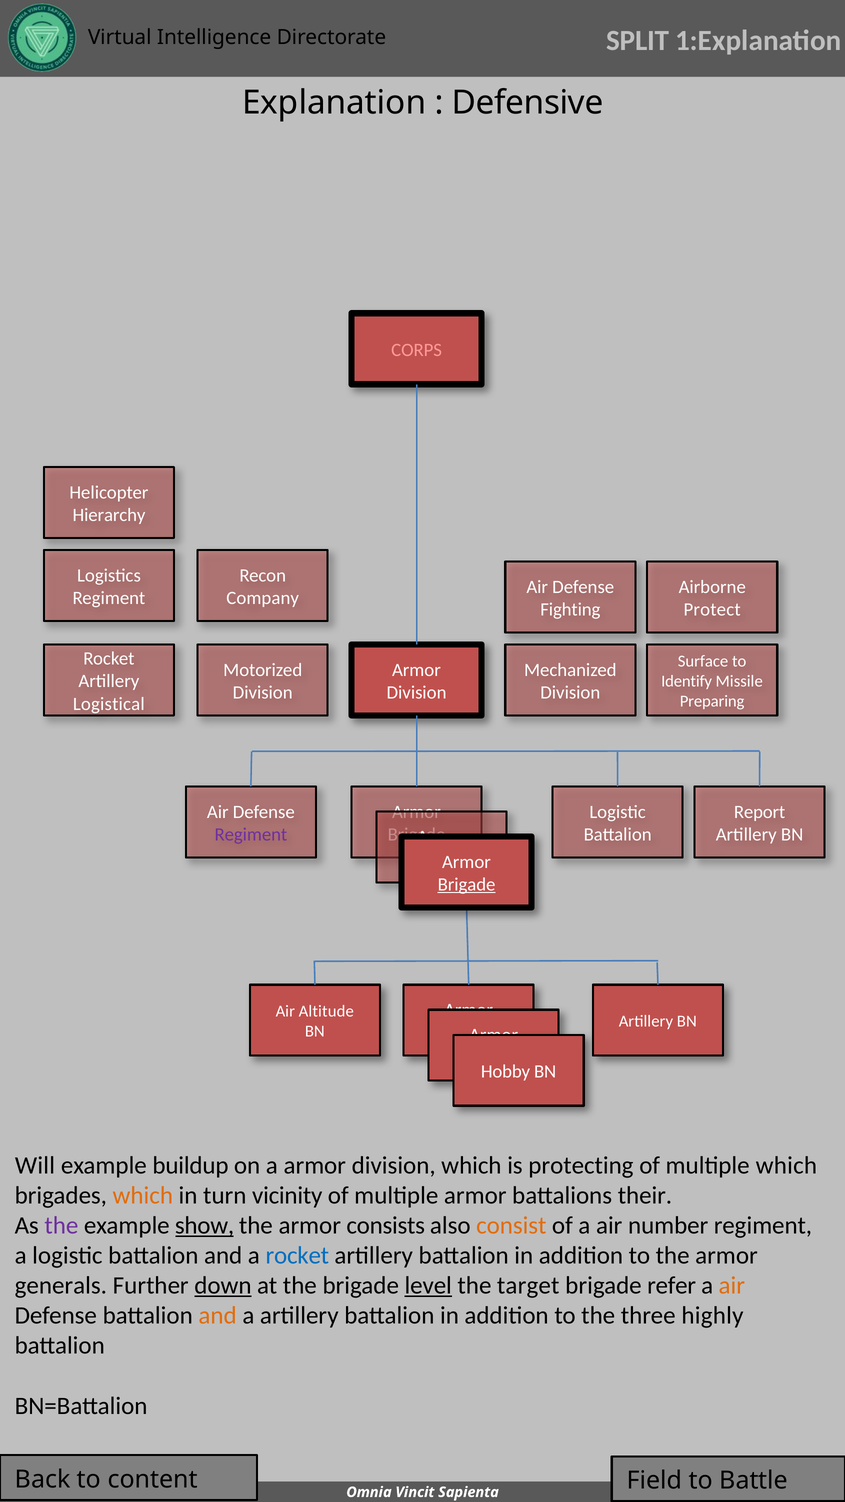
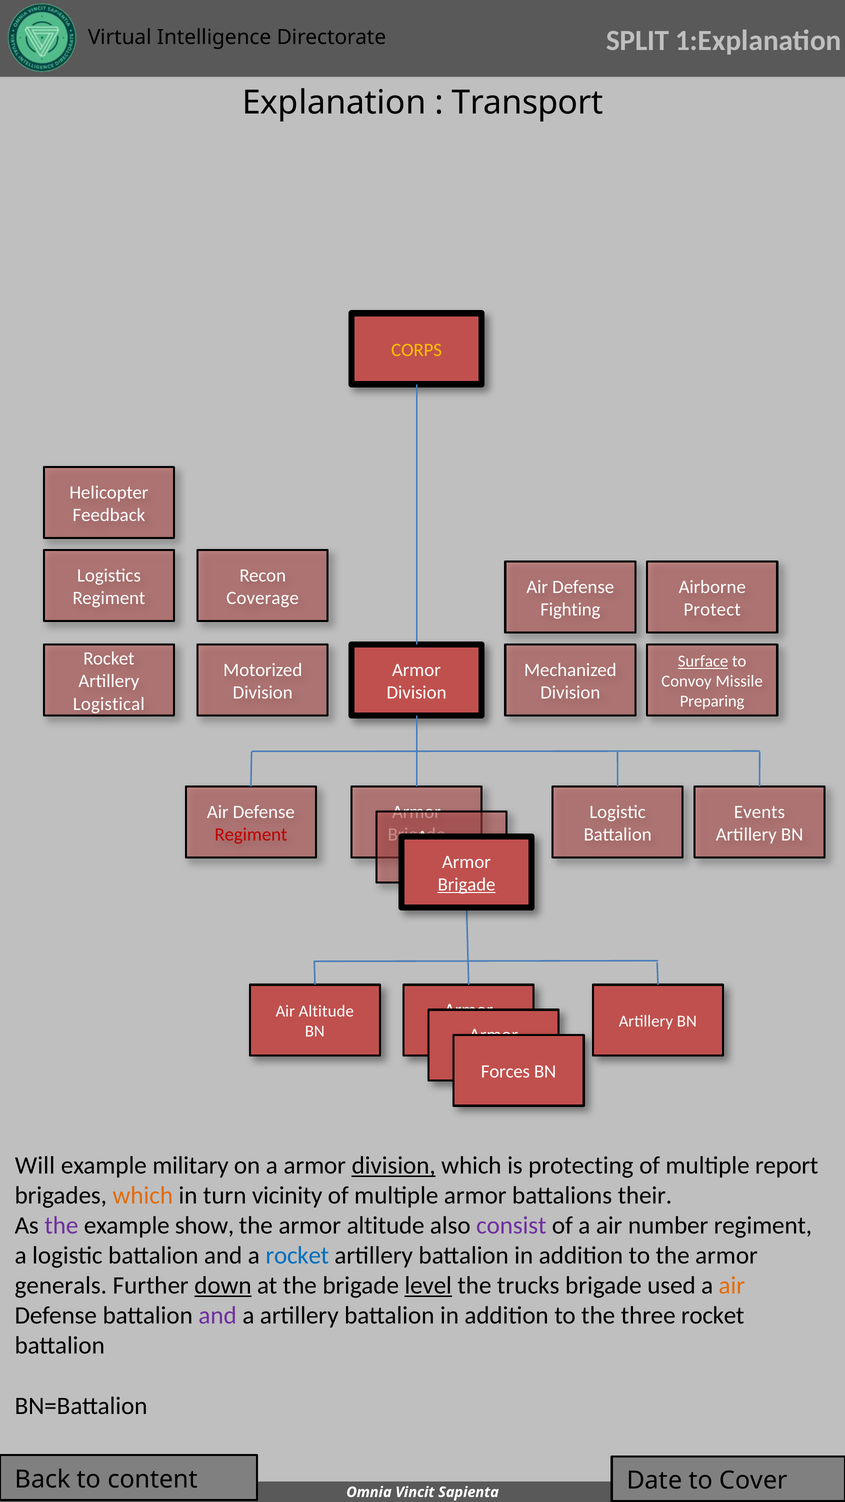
Defensive: Defensive -> Transport
CORPS colour: pink -> yellow
Hierarchy: Hierarchy -> Feedback
Company: Company -> Coverage
Surface underline: none -> present
Identify: Identify -> Convoy
Report: Report -> Events
Regiment at (251, 835) colour: purple -> red
Hobby: Hobby -> Forces
buildup: buildup -> military
division at (394, 1166) underline: none -> present
multiple which: which -> report
show underline: present -> none
armor consists: consists -> altitude
consist colour: orange -> purple
target: target -> trucks
refer: refer -> used
and at (218, 1316) colour: orange -> purple
three highly: highly -> rocket
Field: Field -> Date
Battle: Battle -> Cover
